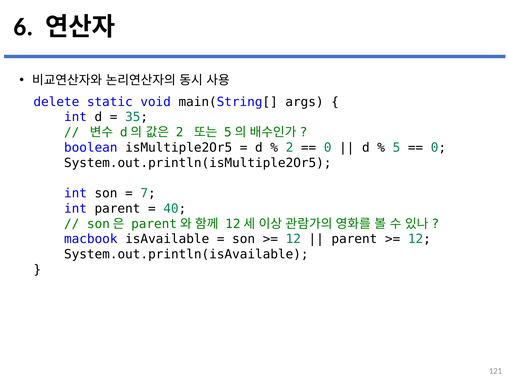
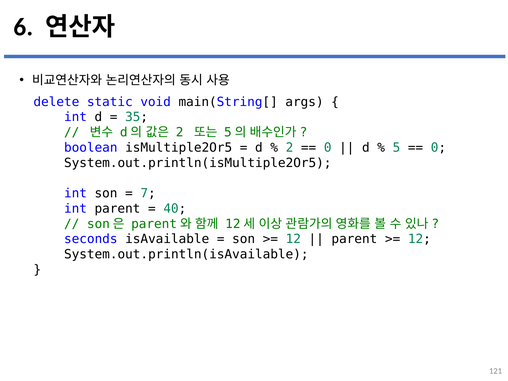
macbook: macbook -> seconds
